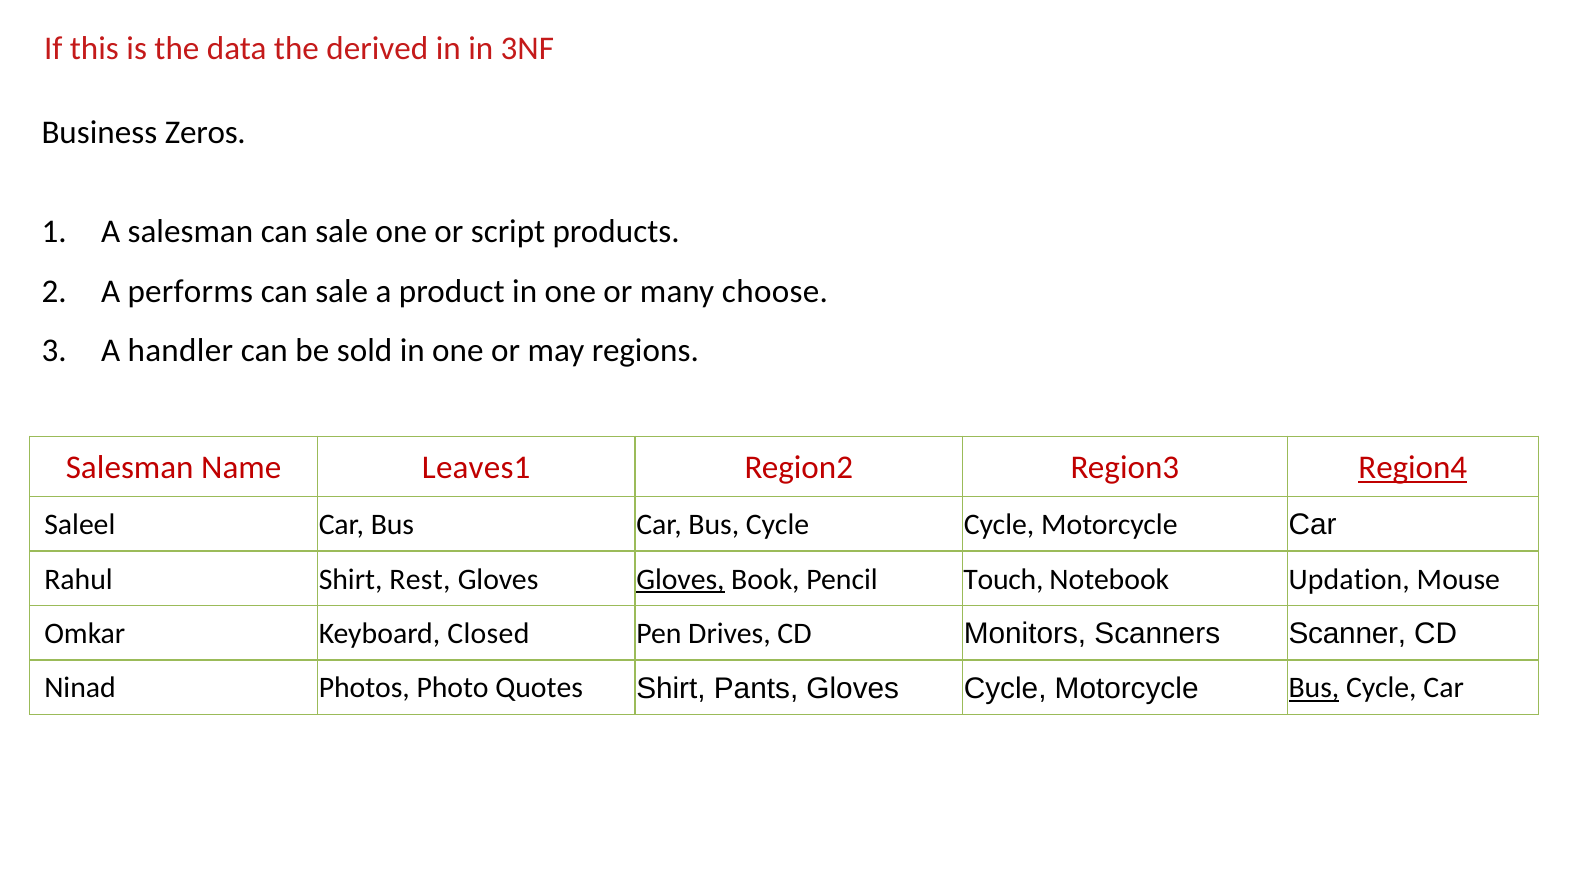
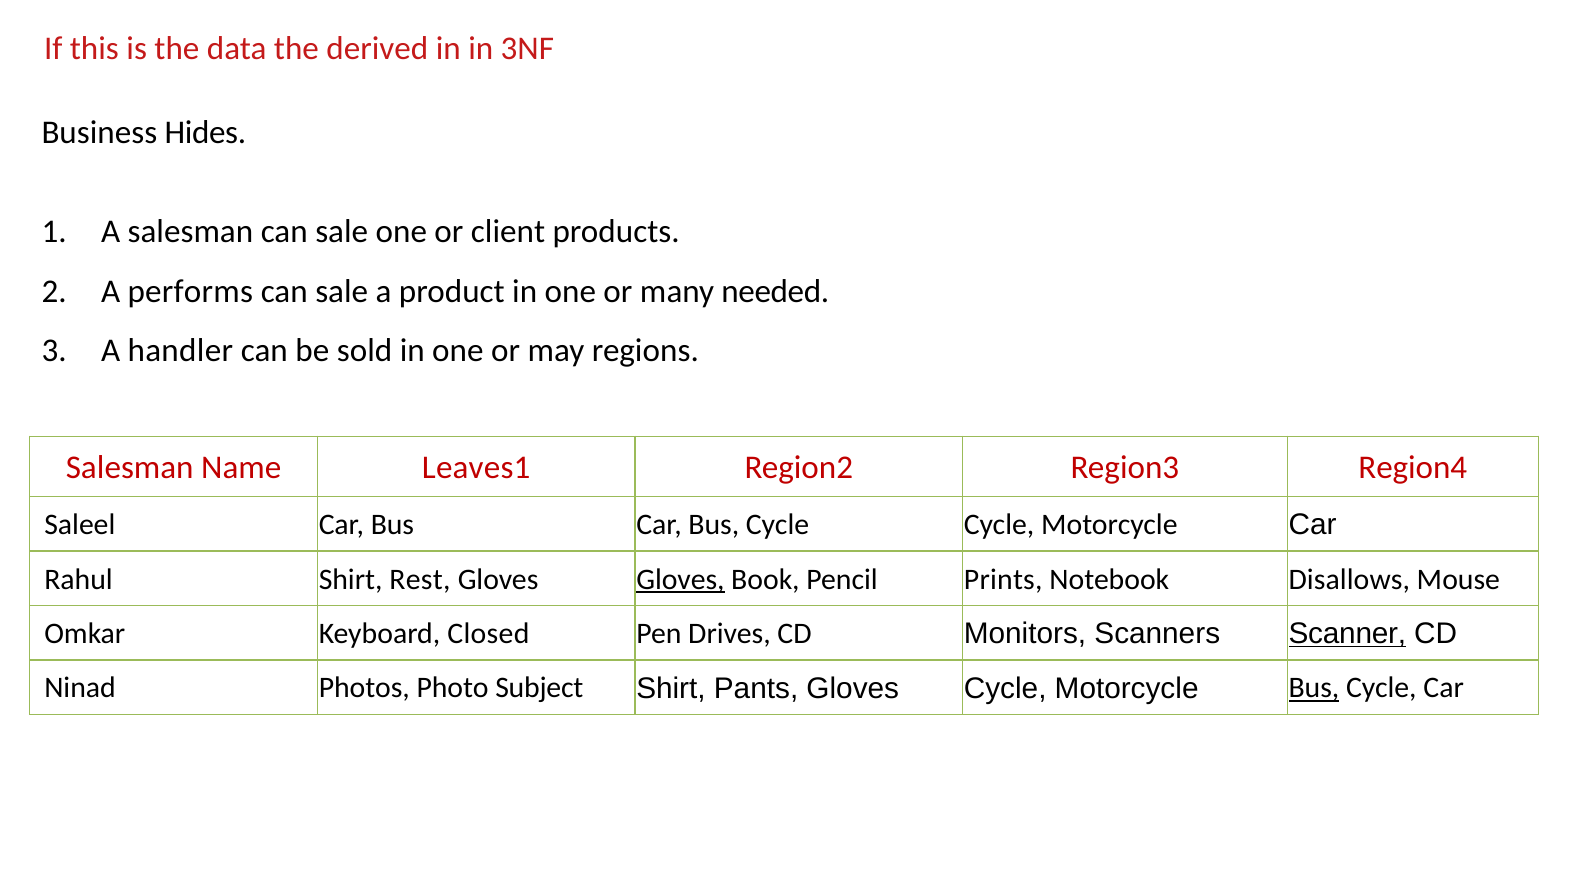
Zeros: Zeros -> Hides
script: script -> client
choose: choose -> needed
Region4 underline: present -> none
Touch: Touch -> Prints
Updation: Updation -> Disallows
Scanner underline: none -> present
Quotes: Quotes -> Subject
